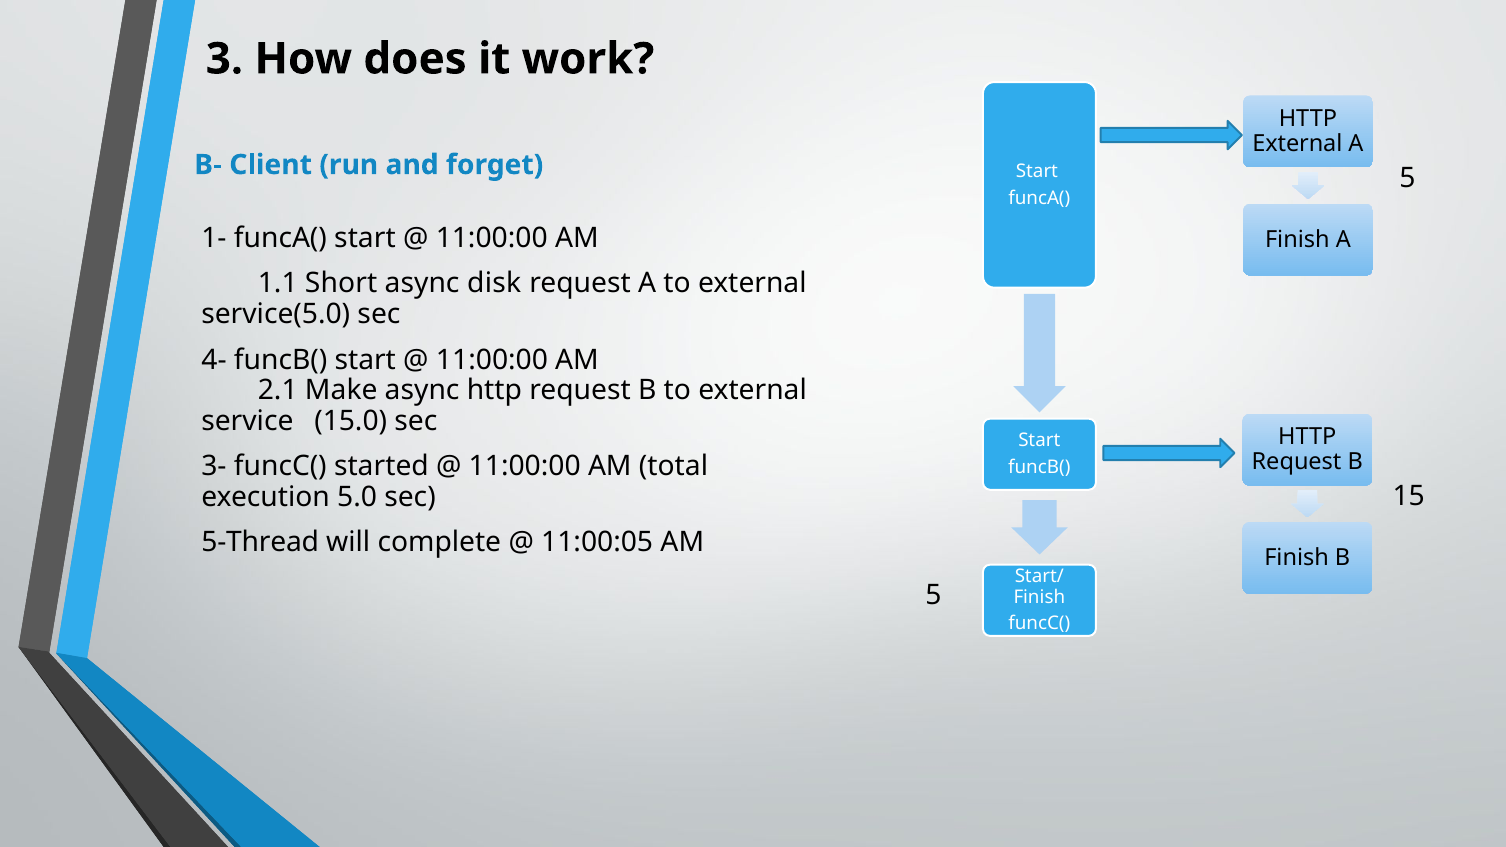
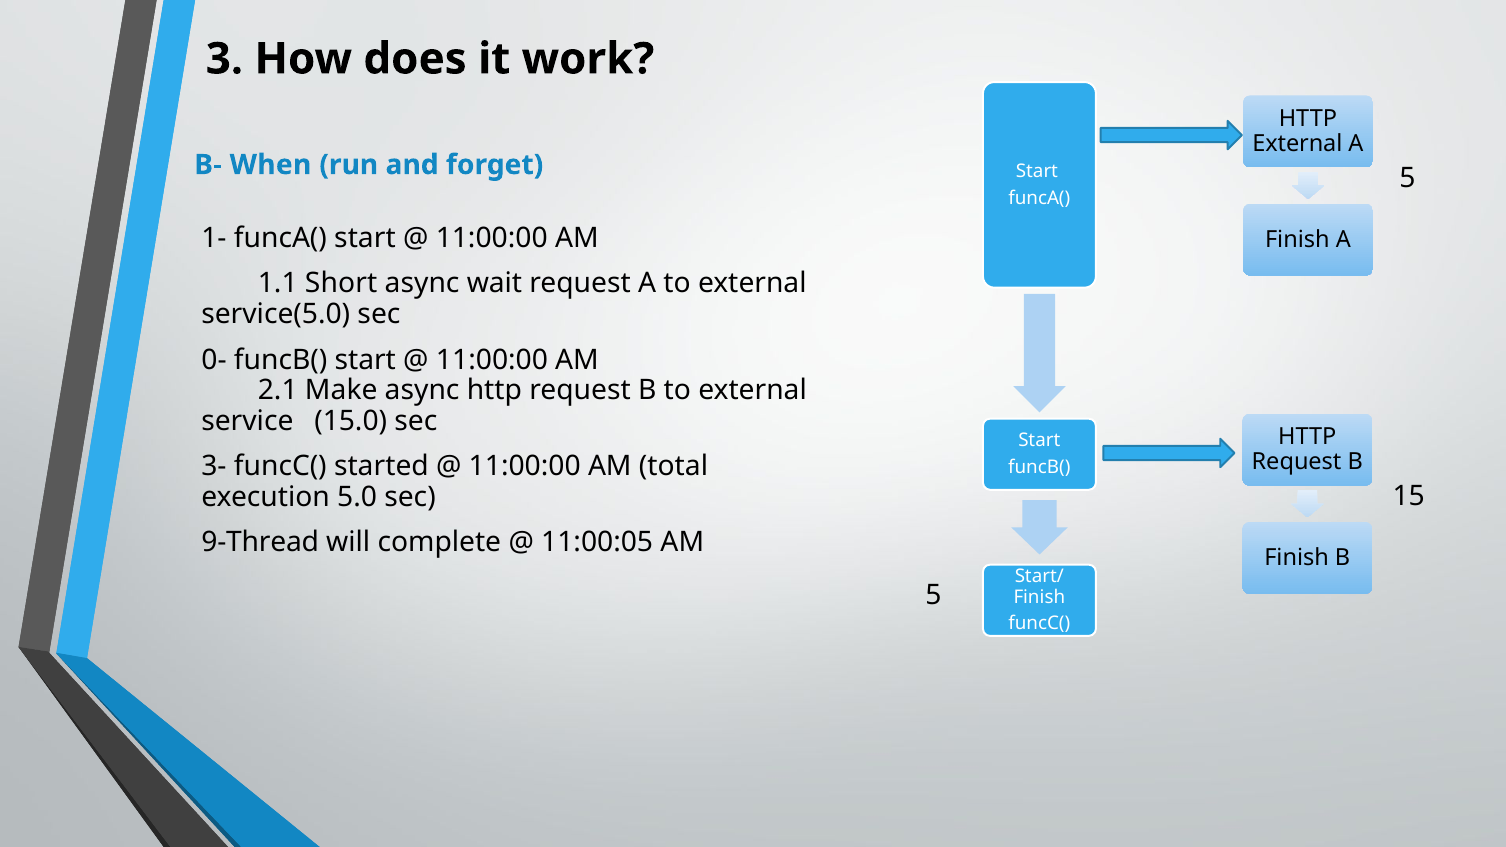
Client: Client -> When
disk: disk -> wait
4-: 4- -> 0-
5-Thread: 5-Thread -> 9-Thread
